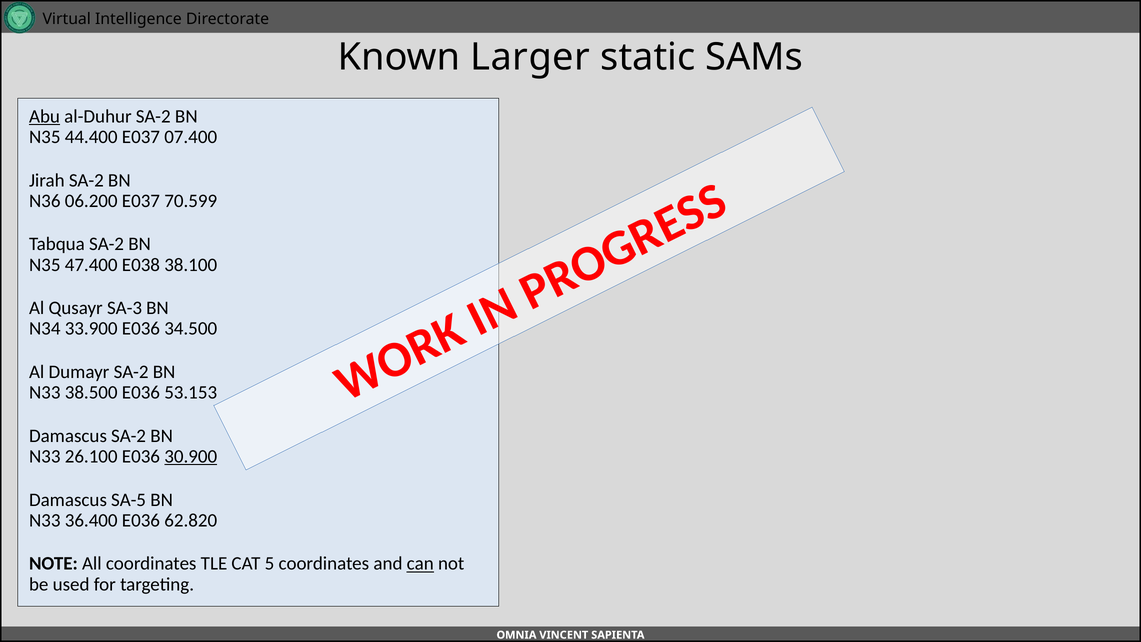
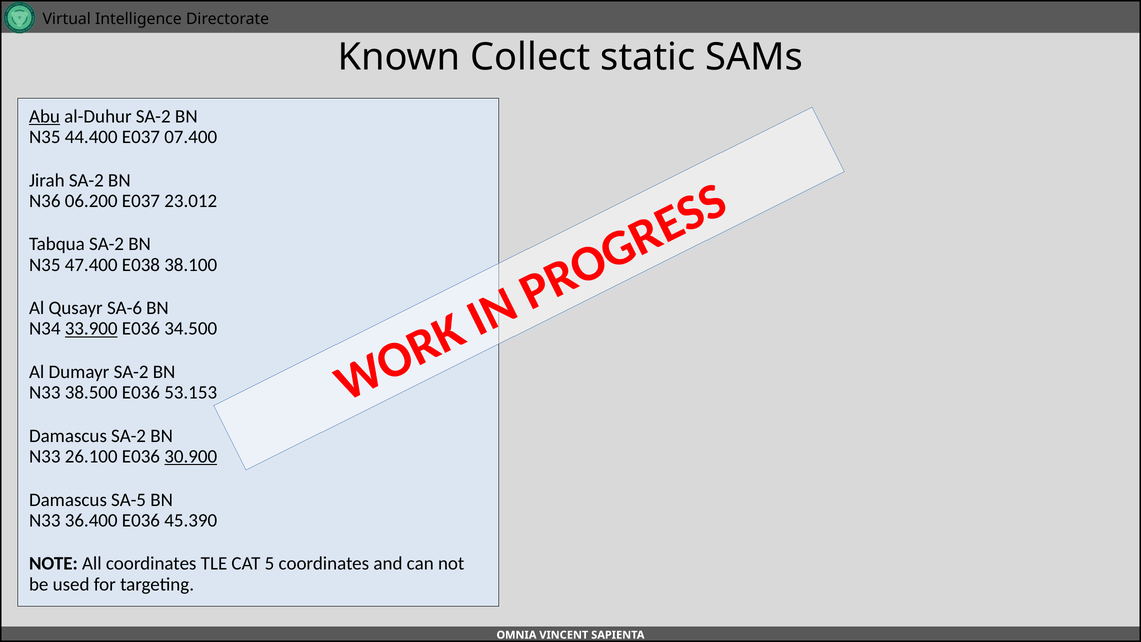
Larger: Larger -> Collect
70.599: 70.599 -> 23.012
SA-3: SA-3 -> SA-6
33.900 underline: none -> present
62.820: 62.820 -> 45.390
can underline: present -> none
